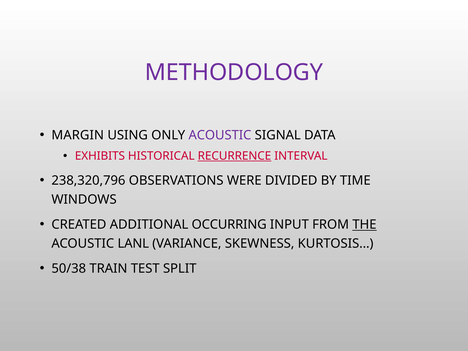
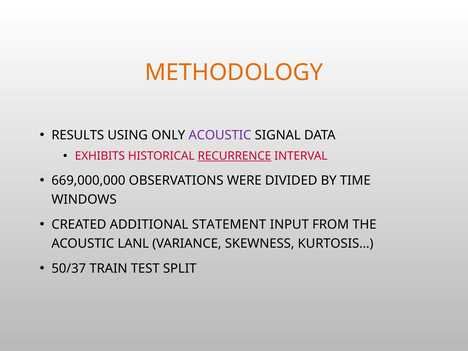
METHODOLOGY colour: purple -> orange
MARGIN: MARGIN -> RESULTS
238,320,796: 238,320,796 -> 669,000,000
OCCURRING: OCCURRING -> STATEMENT
THE underline: present -> none
50/38: 50/38 -> 50/37
